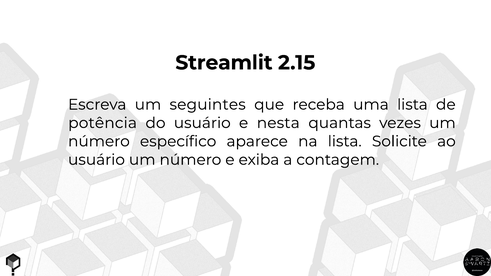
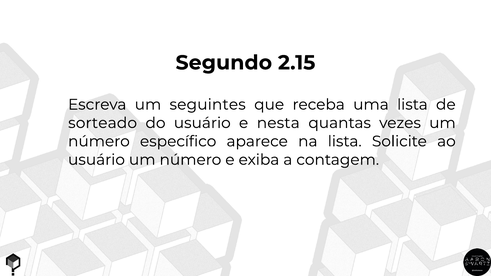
Streamlit: Streamlit -> Segundo
potência: potência -> sorteado
